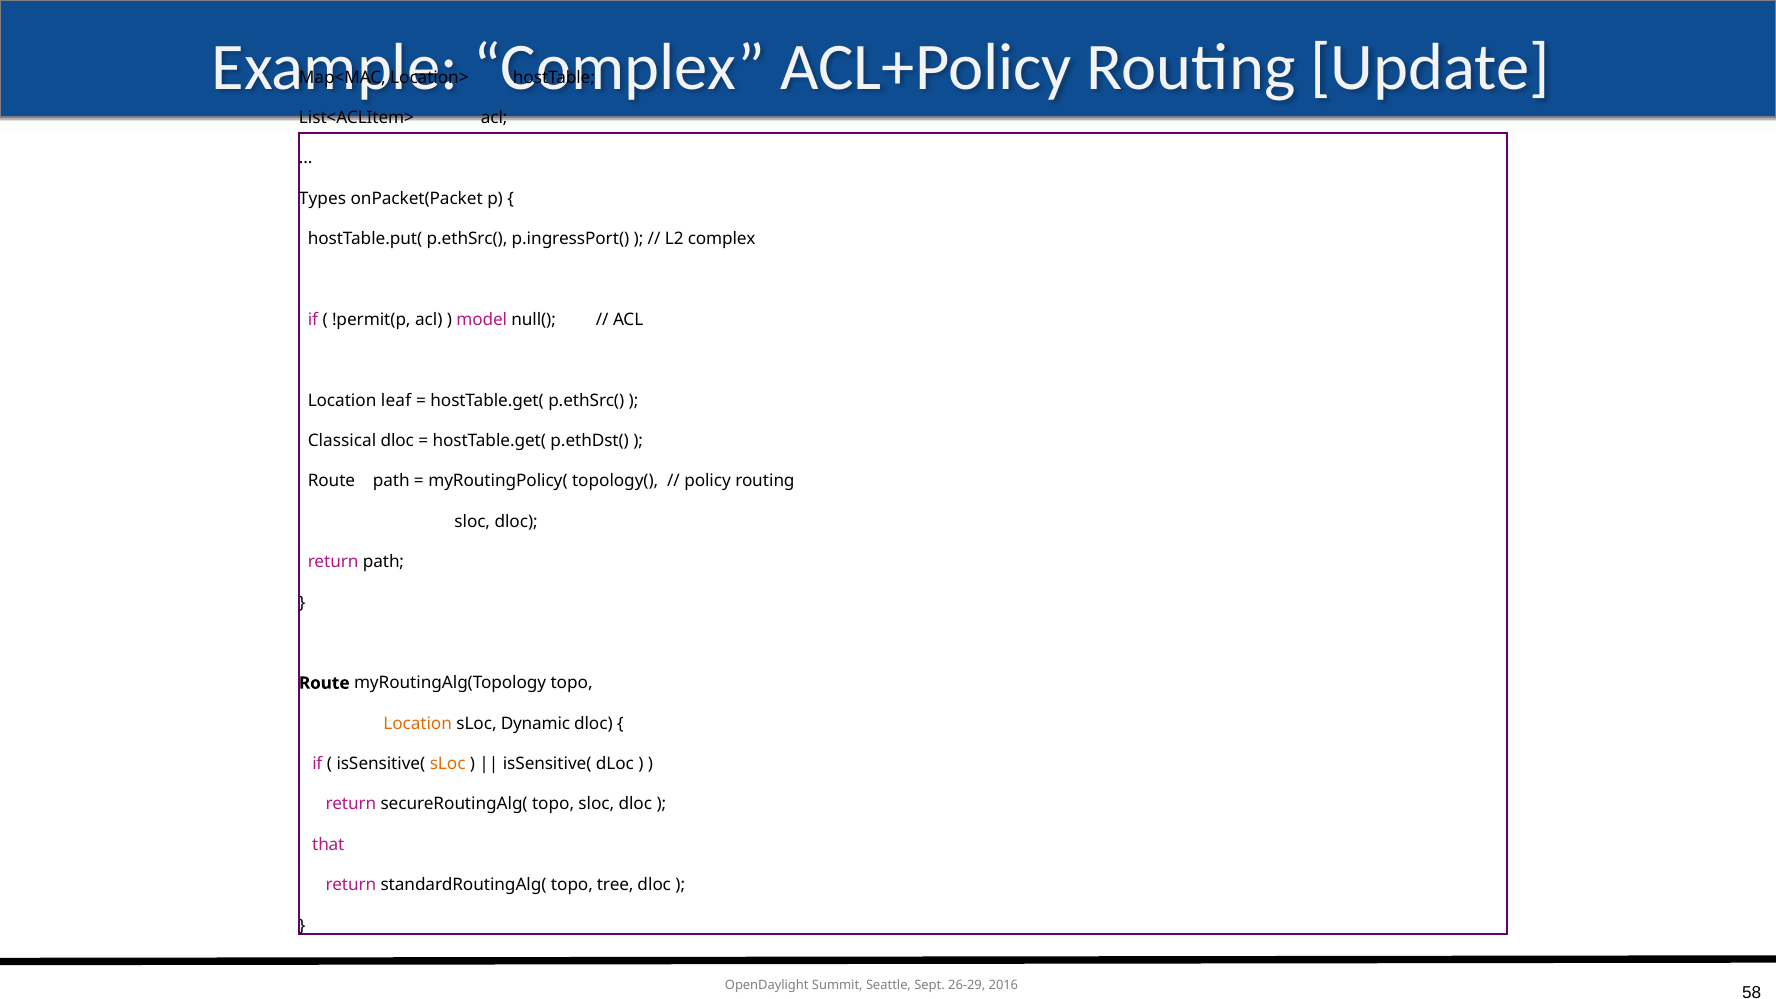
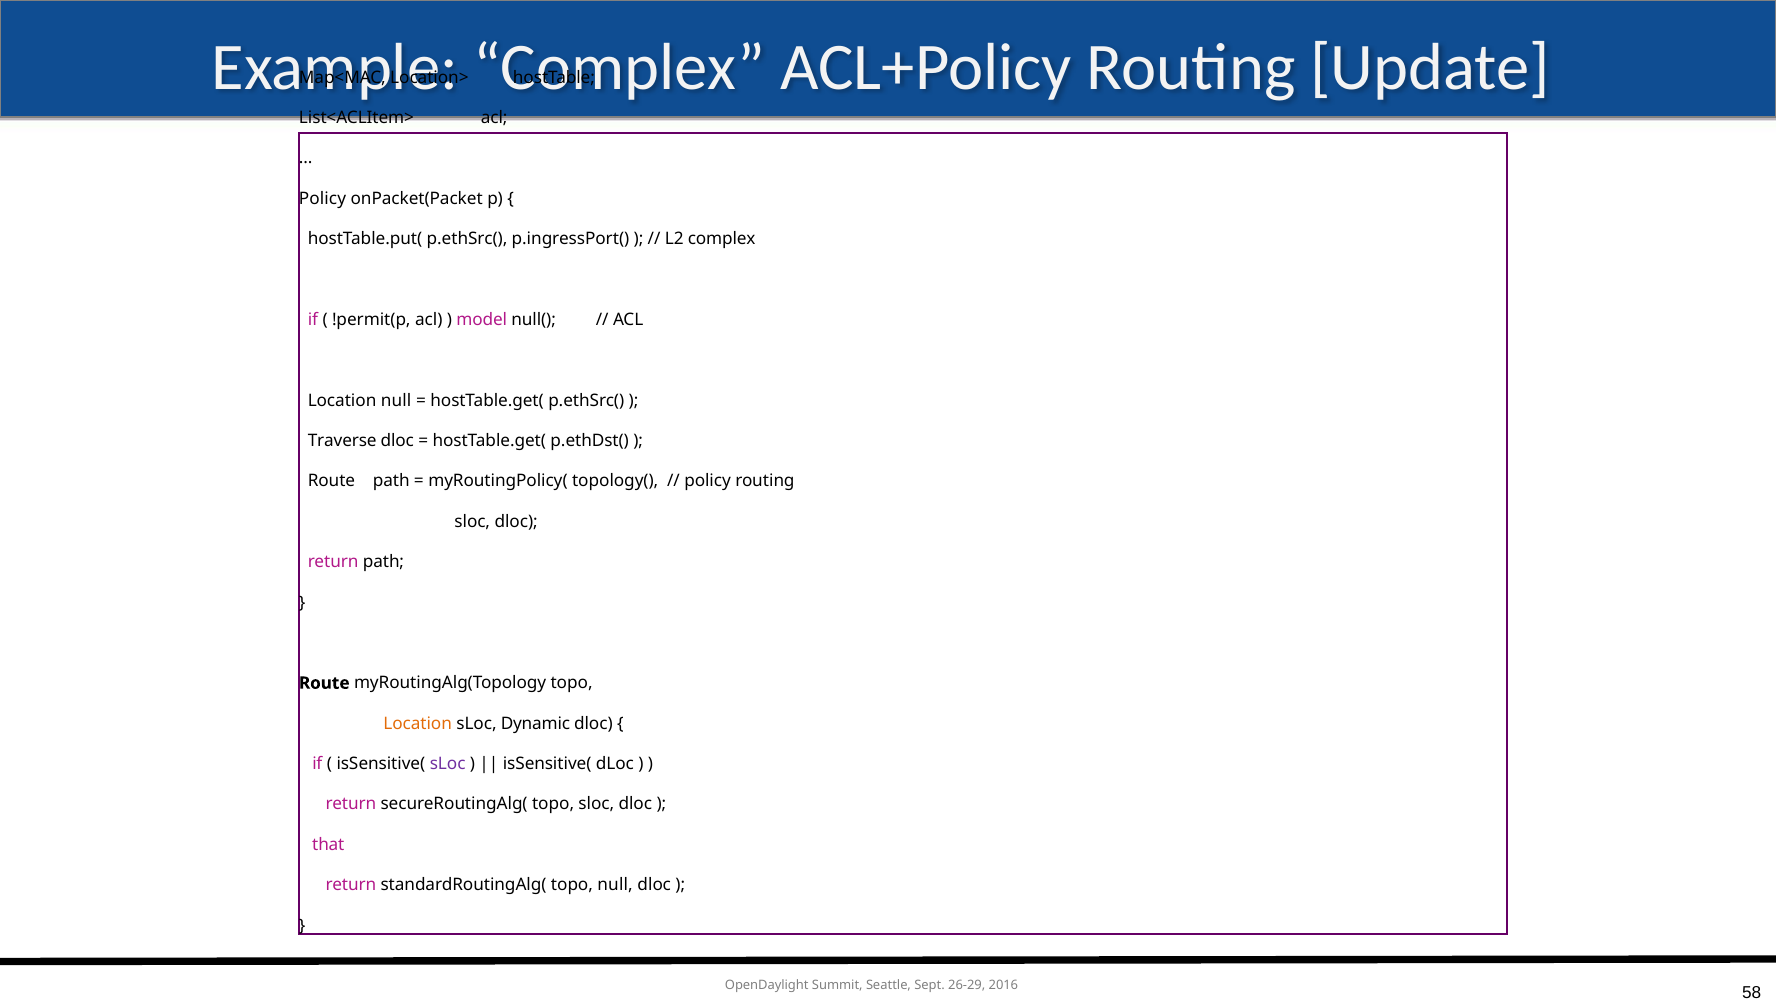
Types at (323, 199): Types -> Policy
Location leaf: leaf -> null
Classical: Classical -> Traverse
sLoc at (448, 764) colour: orange -> purple
topo tree: tree -> null
